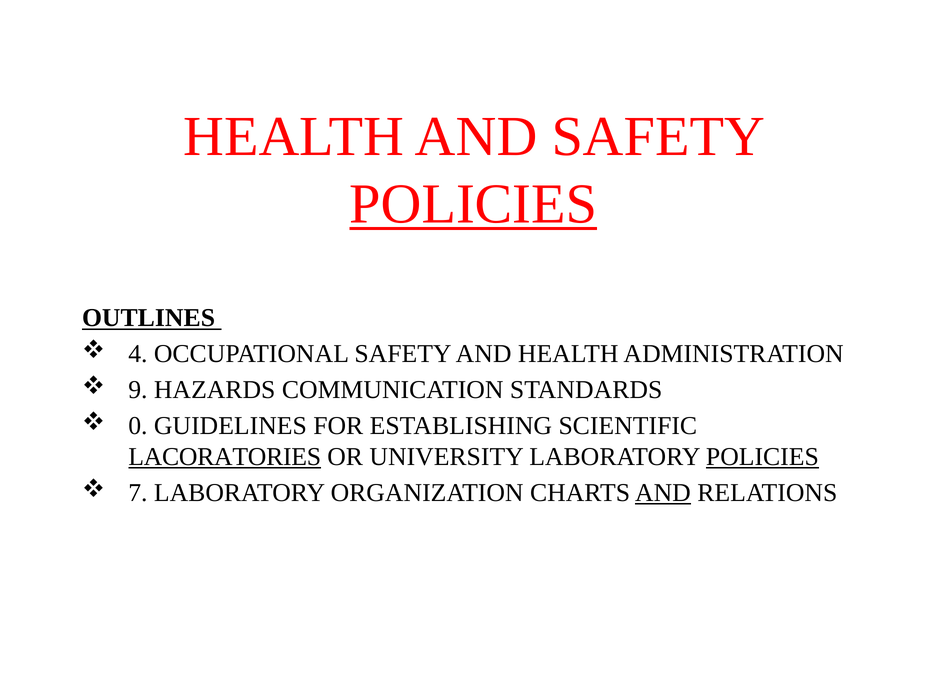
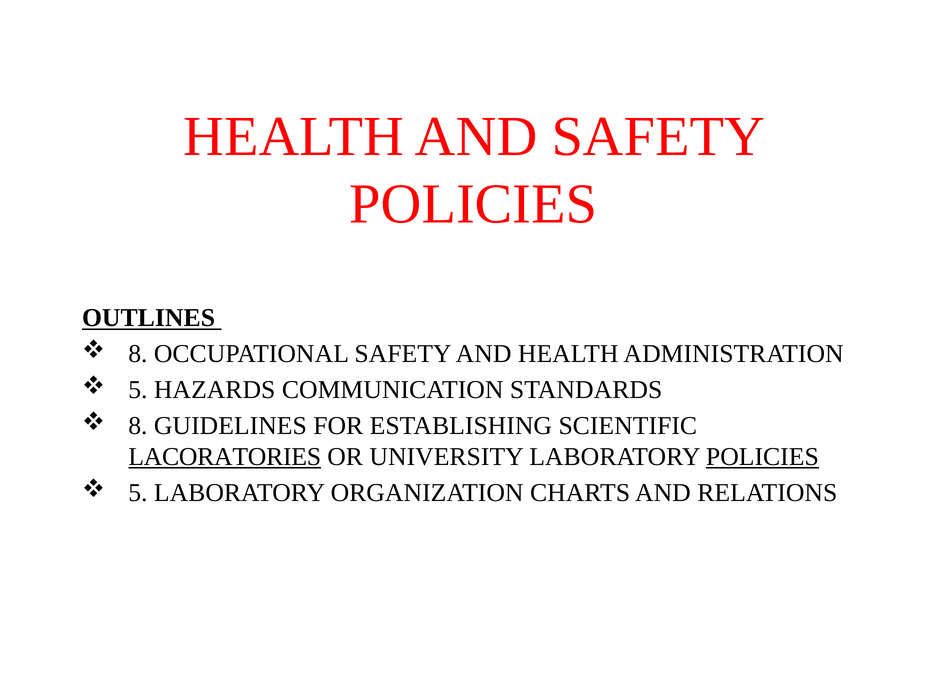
POLICIES at (473, 204) underline: present -> none
4 at (138, 354): 4 -> 8
9 at (138, 390): 9 -> 5
0 at (138, 426): 0 -> 8
7 at (138, 493): 7 -> 5
AND at (663, 493) underline: present -> none
